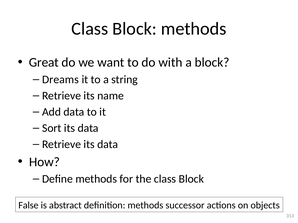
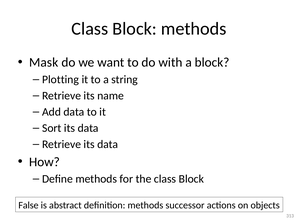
Great: Great -> Mask
Dreams: Dreams -> Plotting
